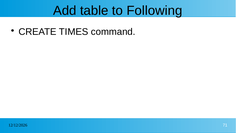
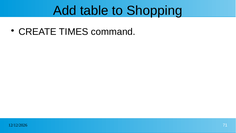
Following: Following -> Shopping
